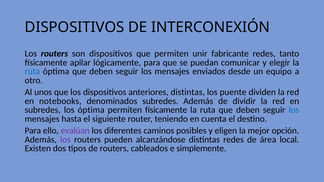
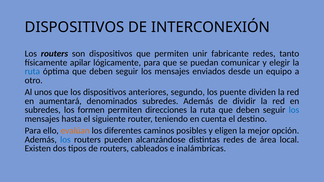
anteriores distintas: distintas -> segundo
notebooks: notebooks -> aumentará
los óptima: óptima -> formen
permiten físicamente: físicamente -> direcciones
evalúan colour: purple -> orange
los at (65, 140) colour: purple -> blue
simplemente: simplemente -> inalámbricas
